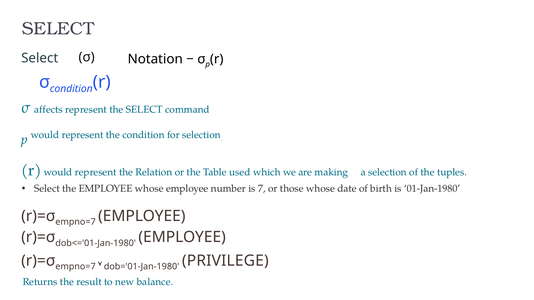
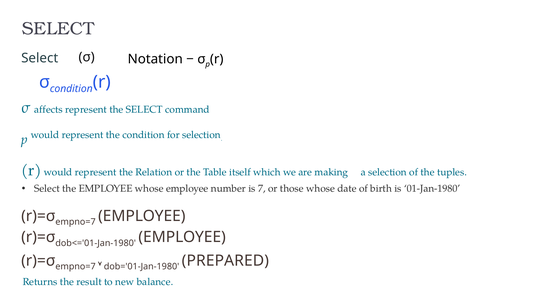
used: used -> itself
PRIVILEGE: PRIVILEGE -> PREPARED
